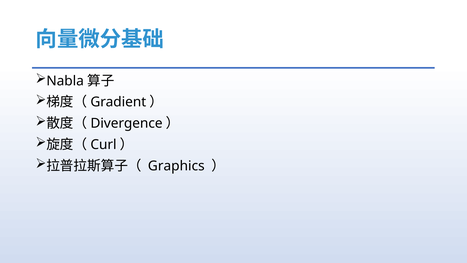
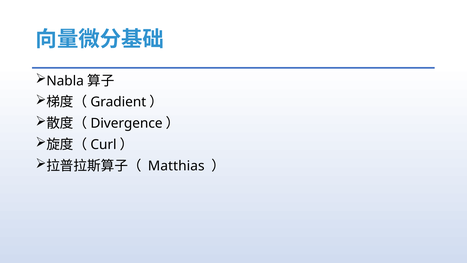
Graphics: Graphics -> Matthias
